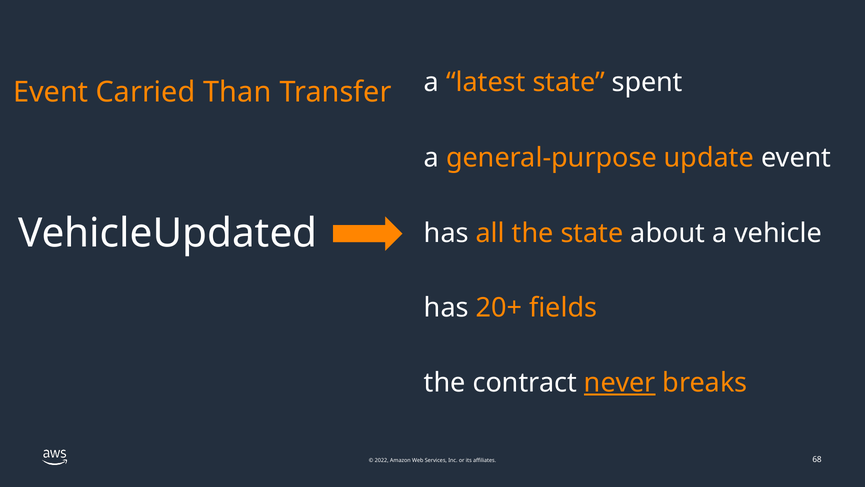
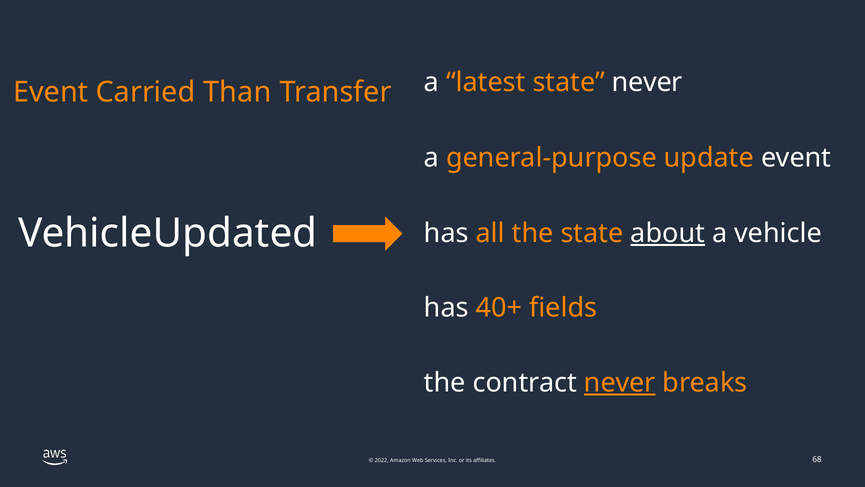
state spent: spent -> never
about underline: none -> present
20+: 20+ -> 40+
